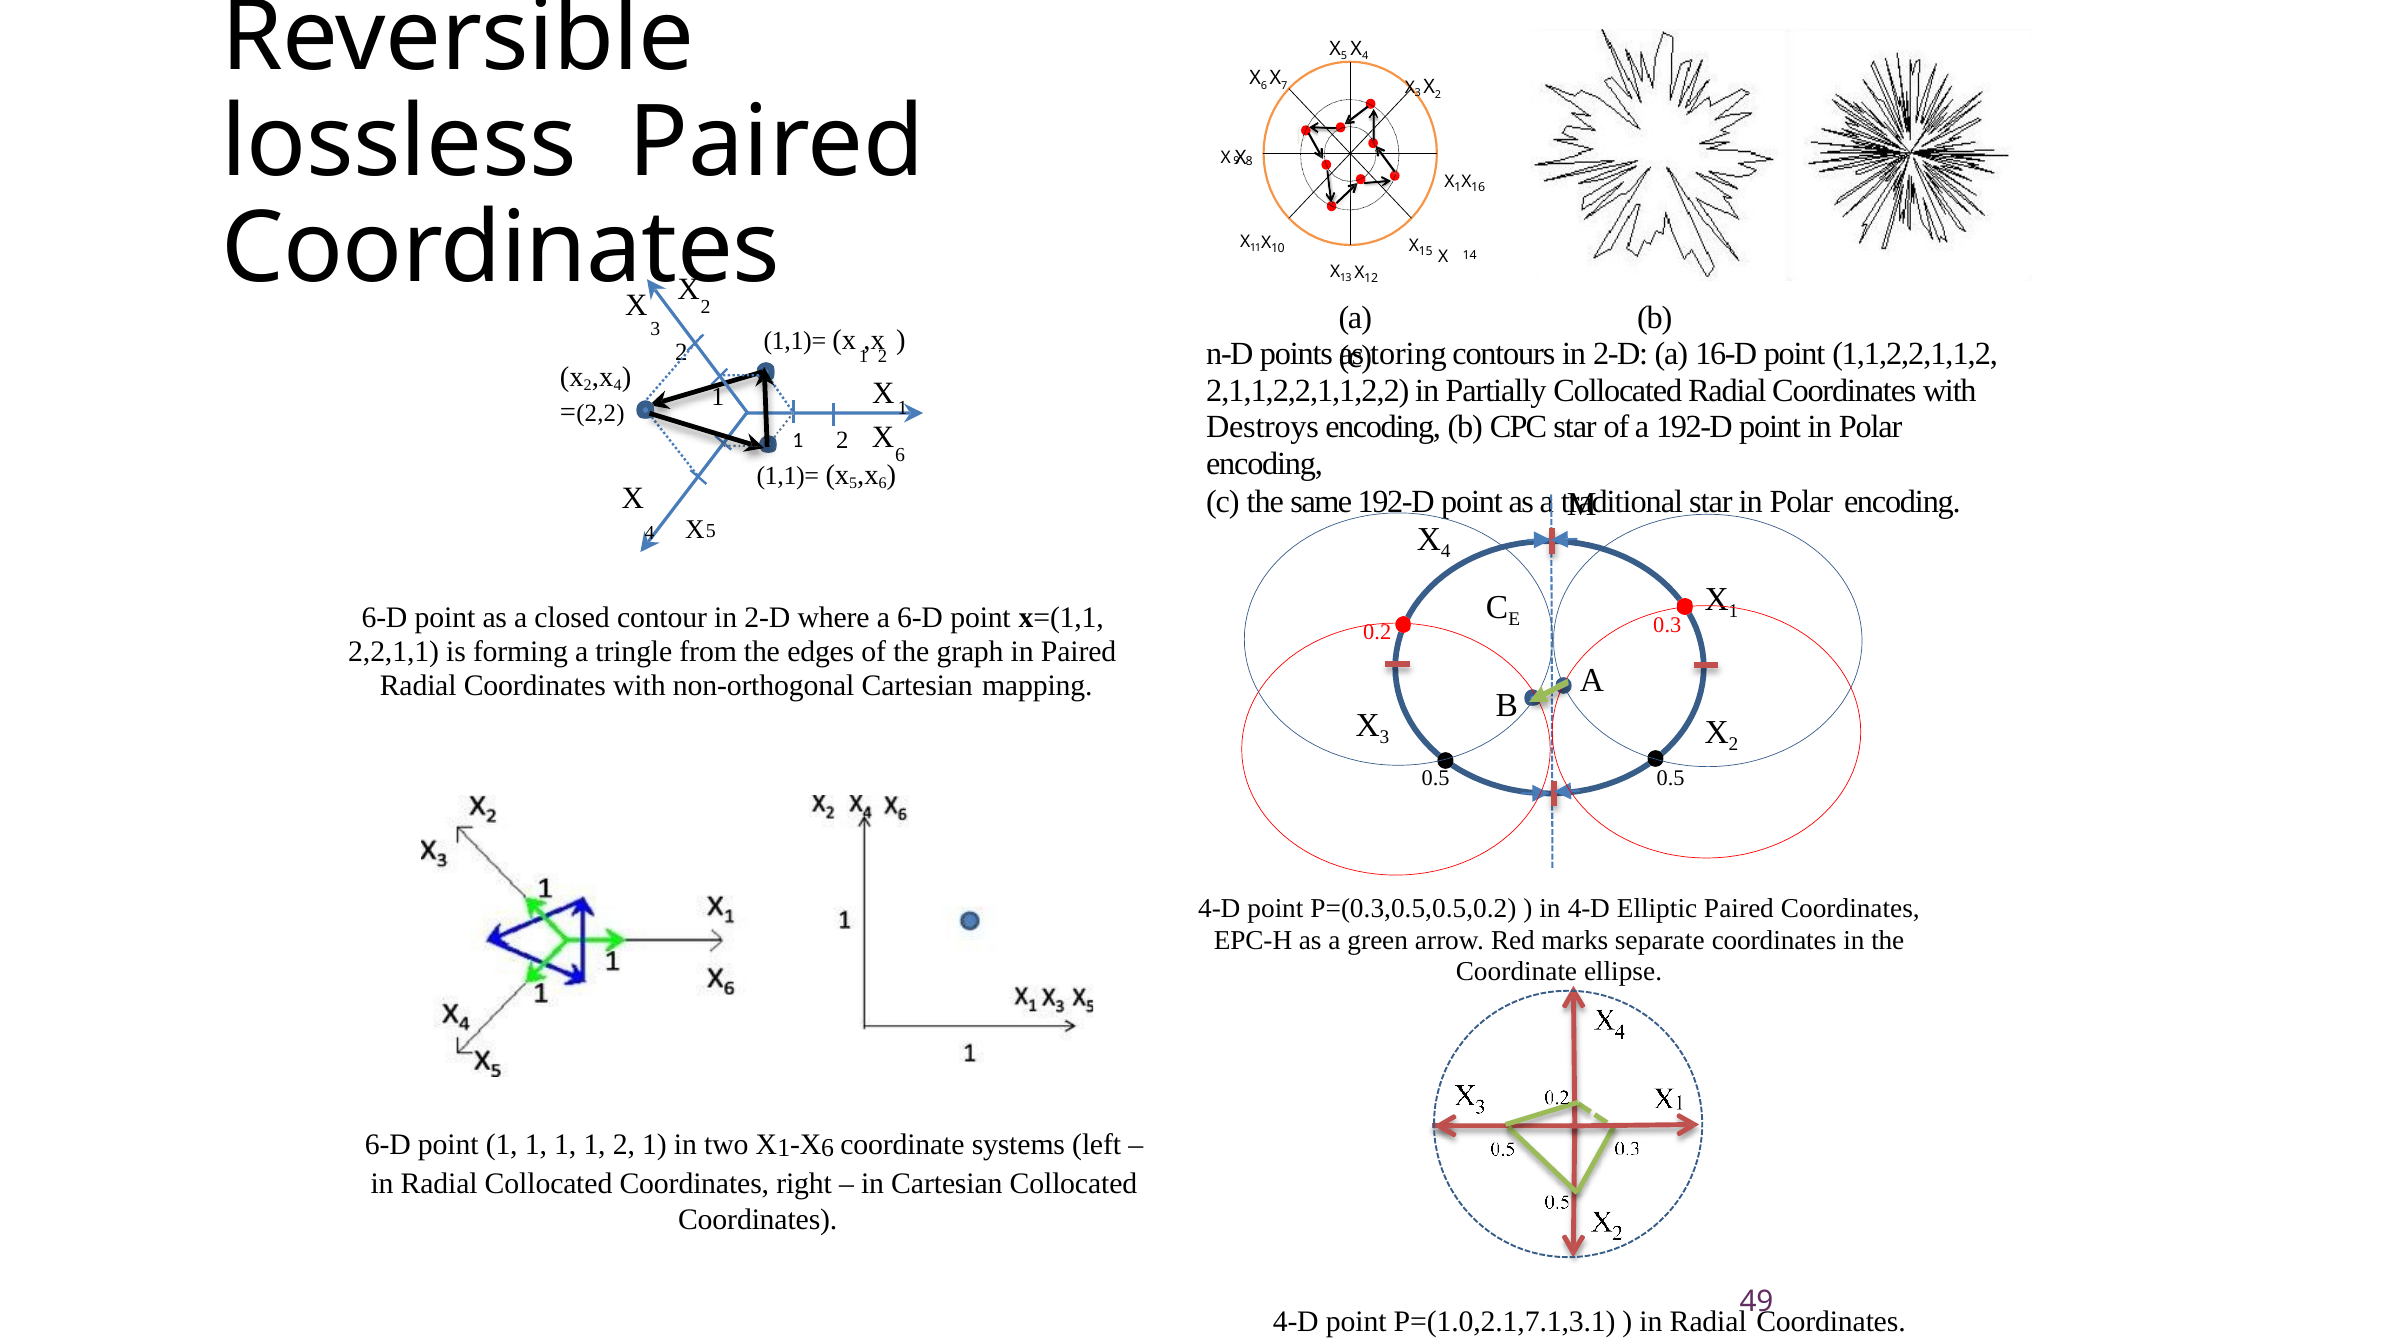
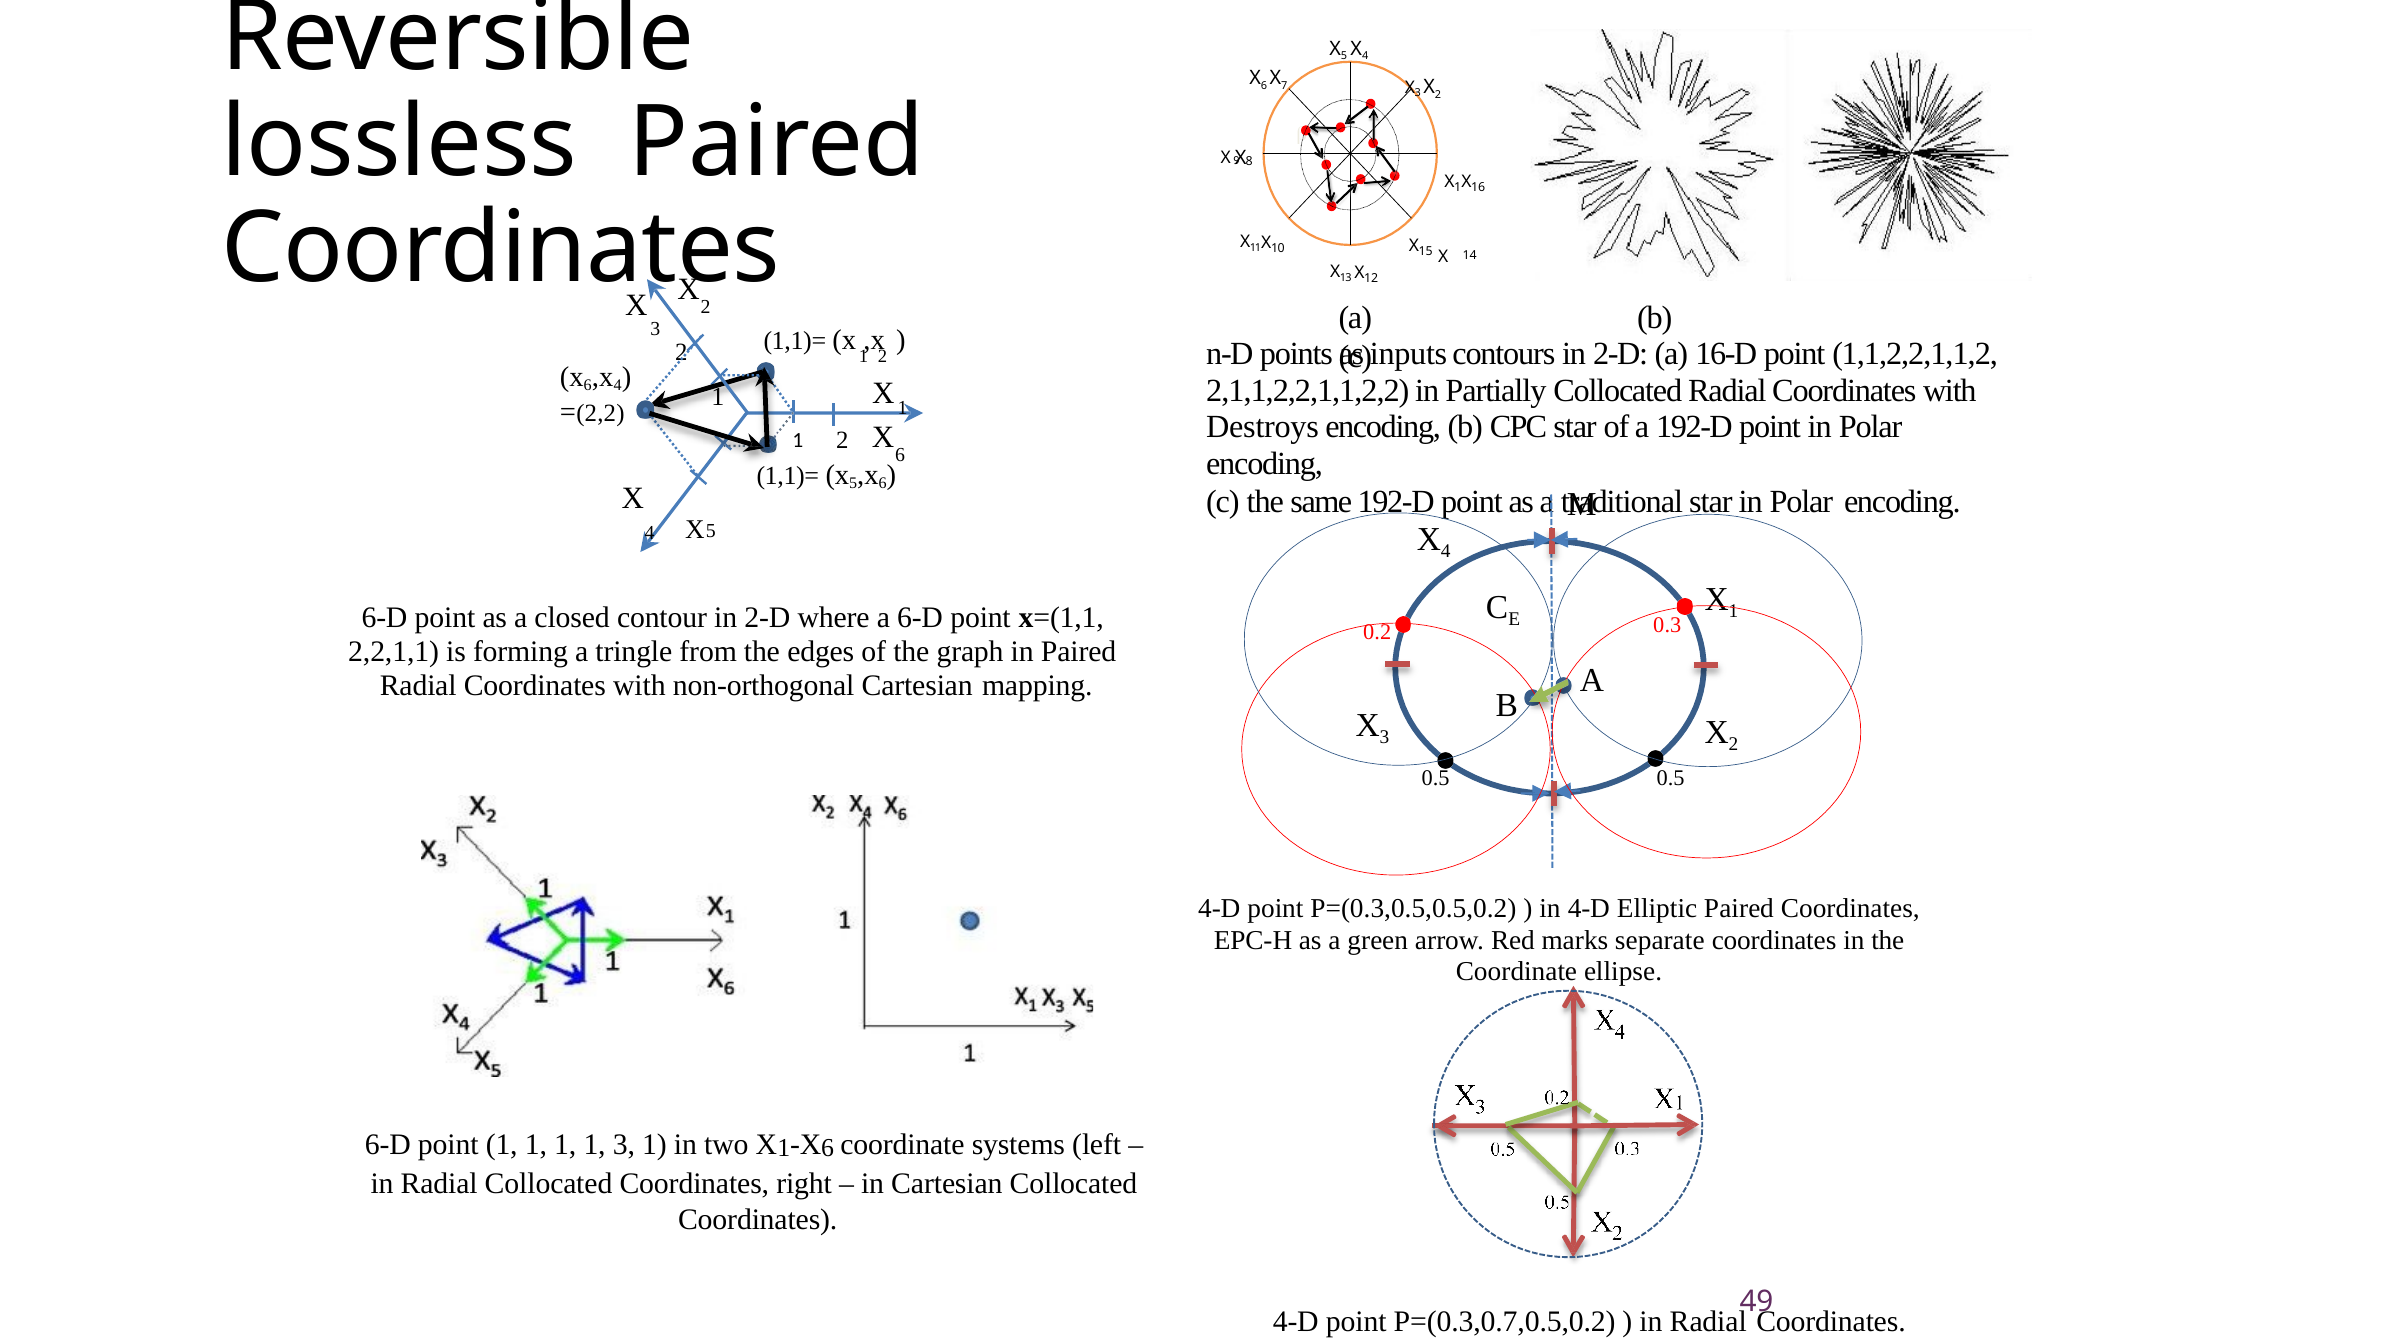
toring: toring -> inputs
2 at (588, 385): 2 -> 6
1 1 2: 2 -> 3
P=(1.0,2.1,7.1,3.1: P=(1.0,2.1,7.1,3.1 -> P=(0.3,0.7,0.5,0.2
